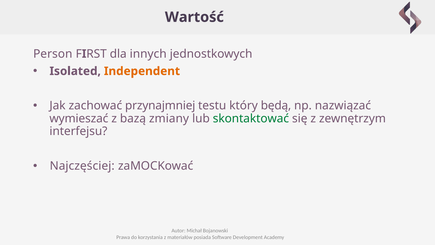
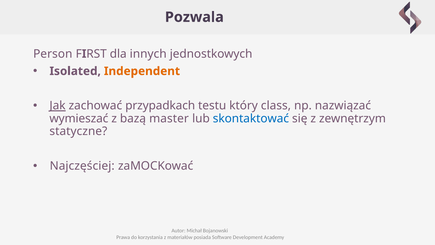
Wartość: Wartość -> Pozwala
Jak underline: none -> present
przynajmniej: przynajmniej -> przypadkach
będą: będą -> class
zmiany: zmiany -> master
skontaktować colour: green -> blue
interfejsu: interfejsu -> statyczne
